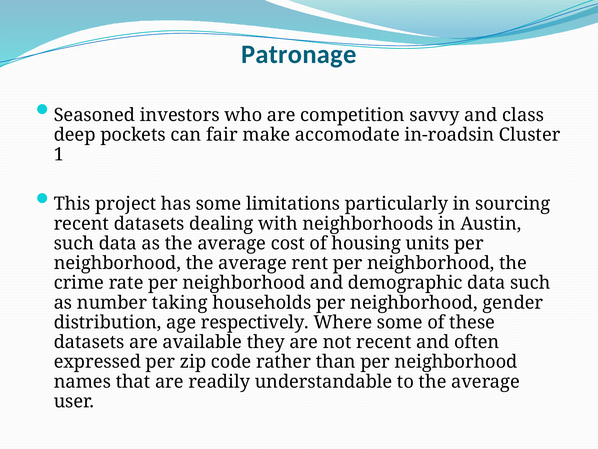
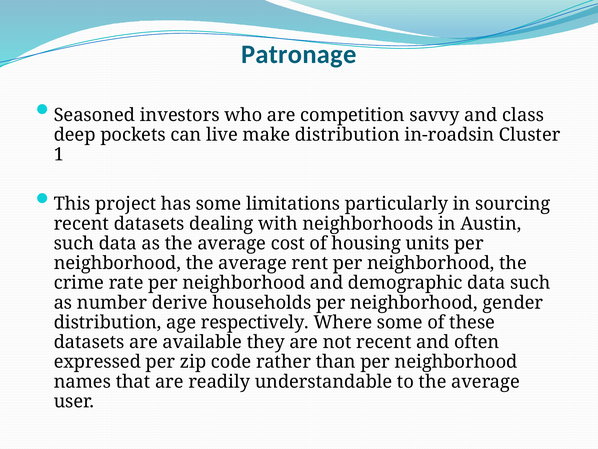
fair: fair -> live
make accomodate: accomodate -> distribution
taking: taking -> derive
